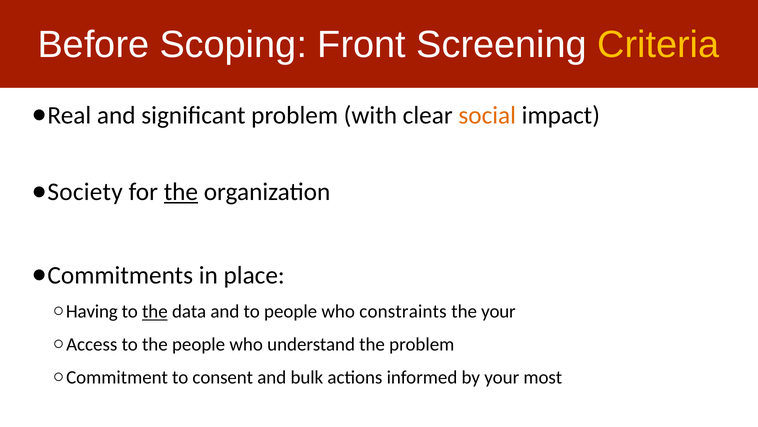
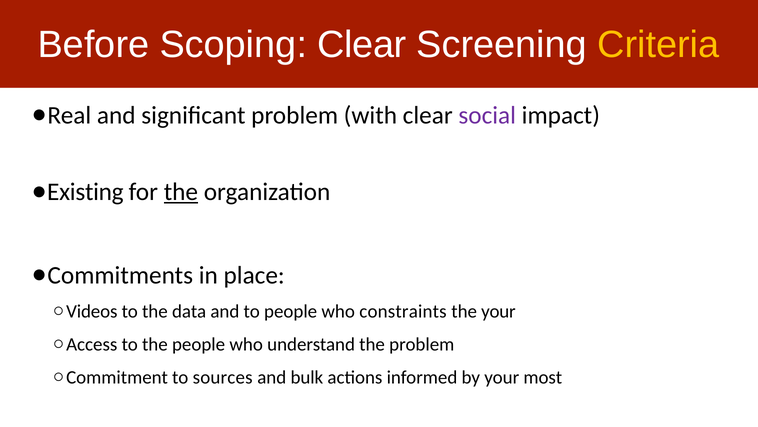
Scoping Front: Front -> Clear
social colour: orange -> purple
Society: Society -> Existing
Having: Having -> Videos
the at (155, 311) underline: present -> none
consent: consent -> sources
